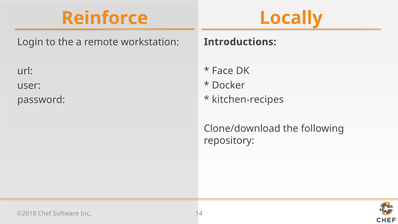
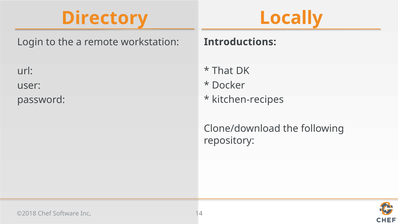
Reinforce: Reinforce -> Directory
Face: Face -> That
